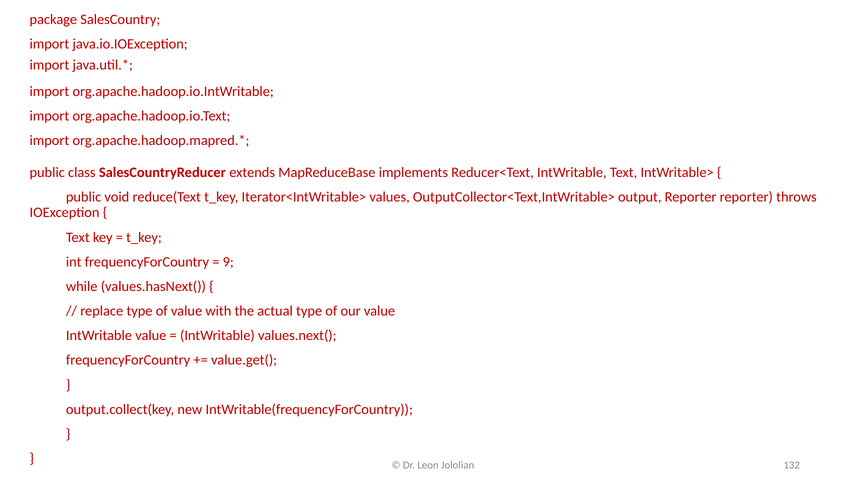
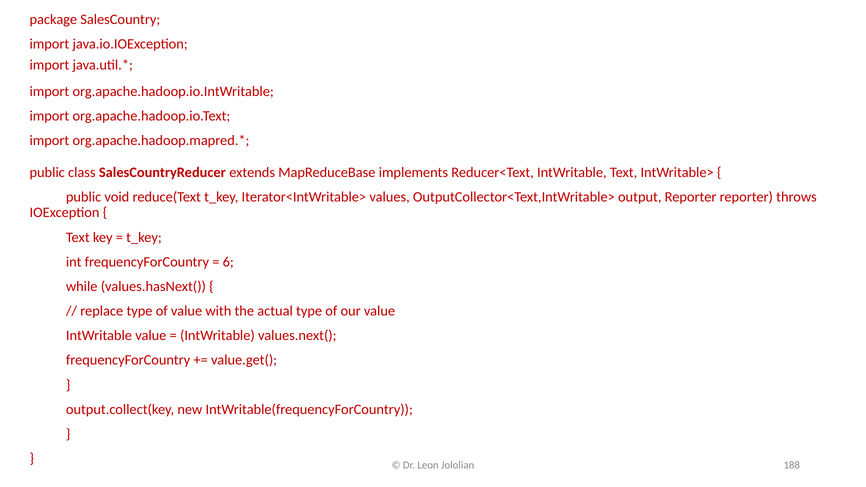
9: 9 -> 6
132: 132 -> 188
